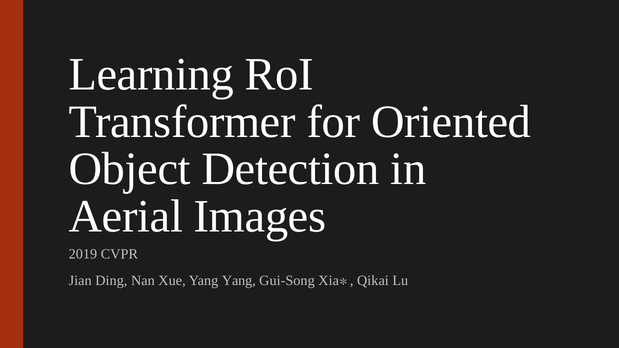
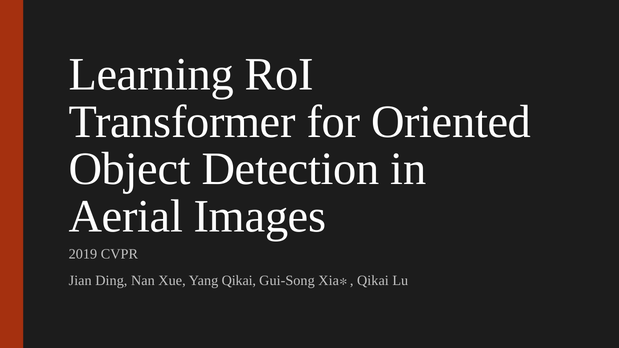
Yang Yang: Yang -> Qikai
